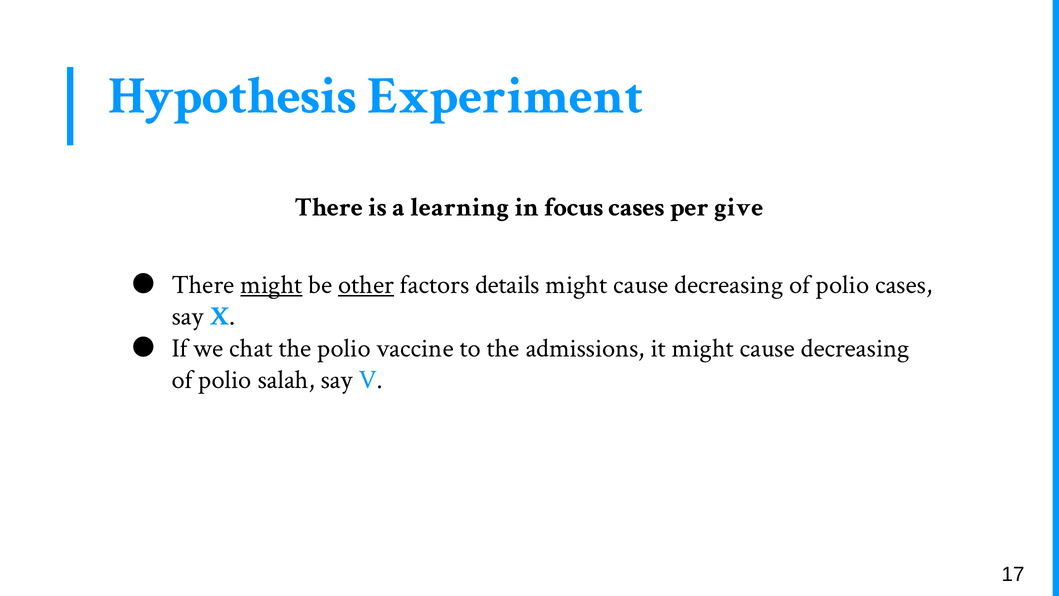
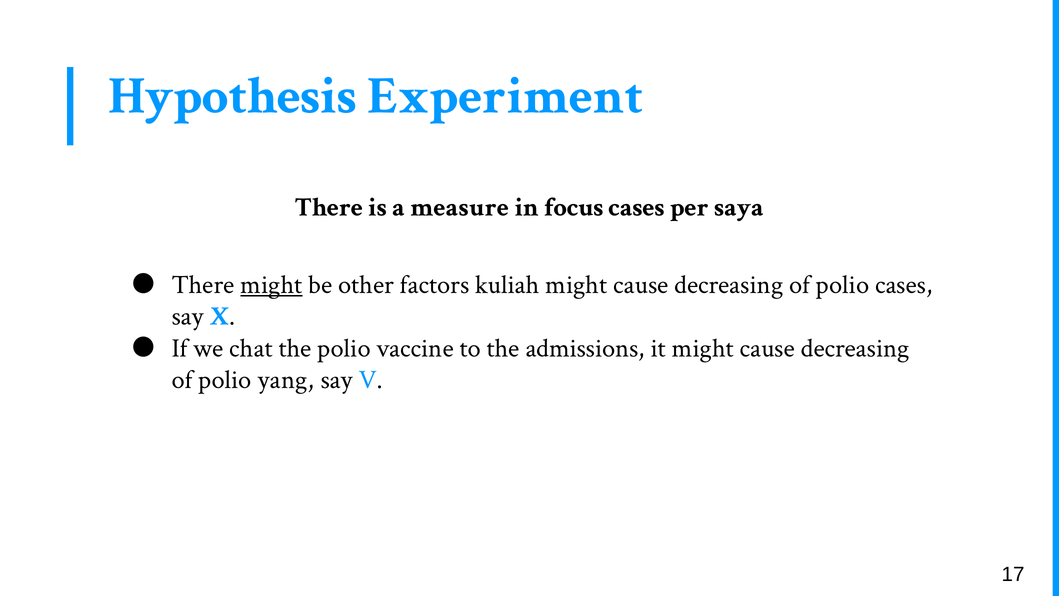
learning: learning -> measure
give: give -> saya
other underline: present -> none
details: details -> kuliah
salah: salah -> yang
